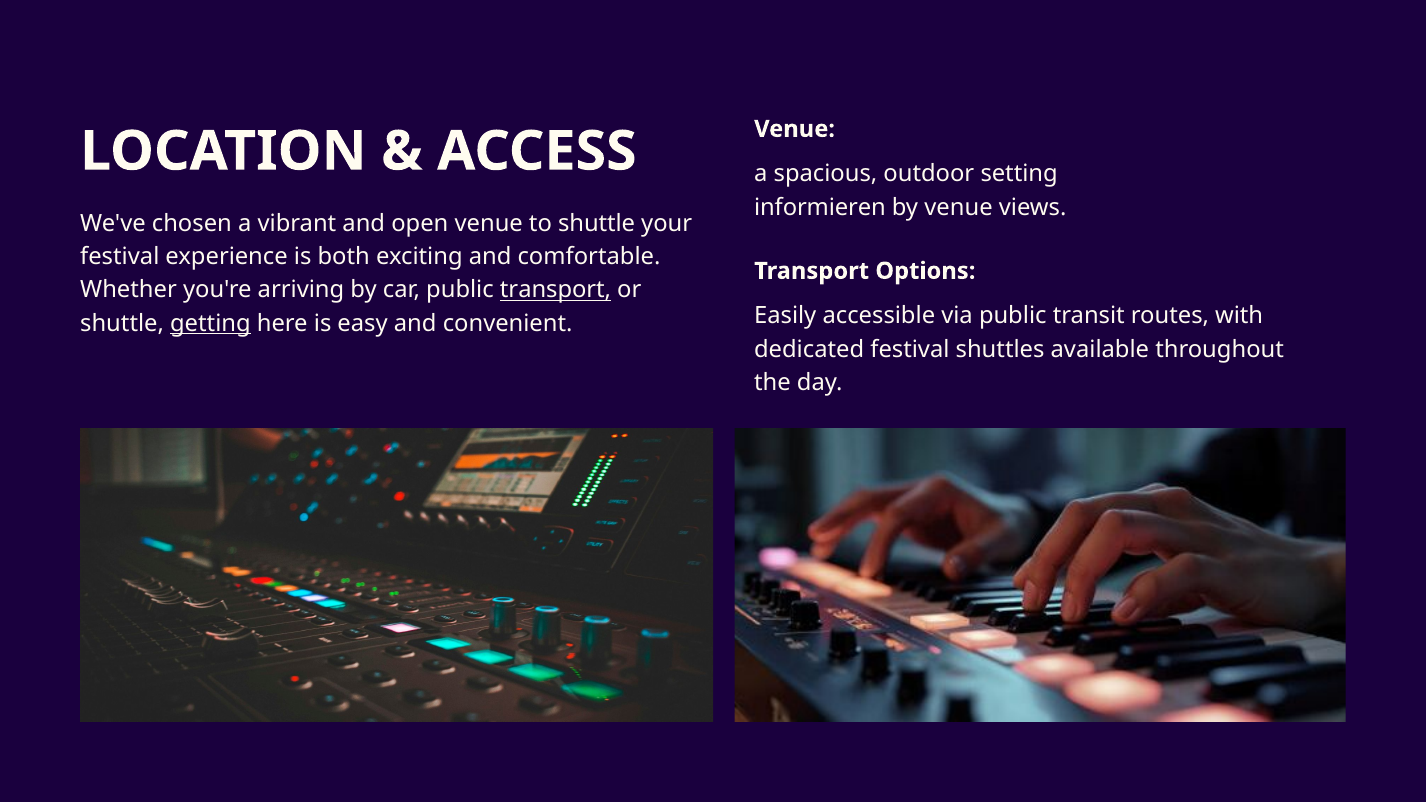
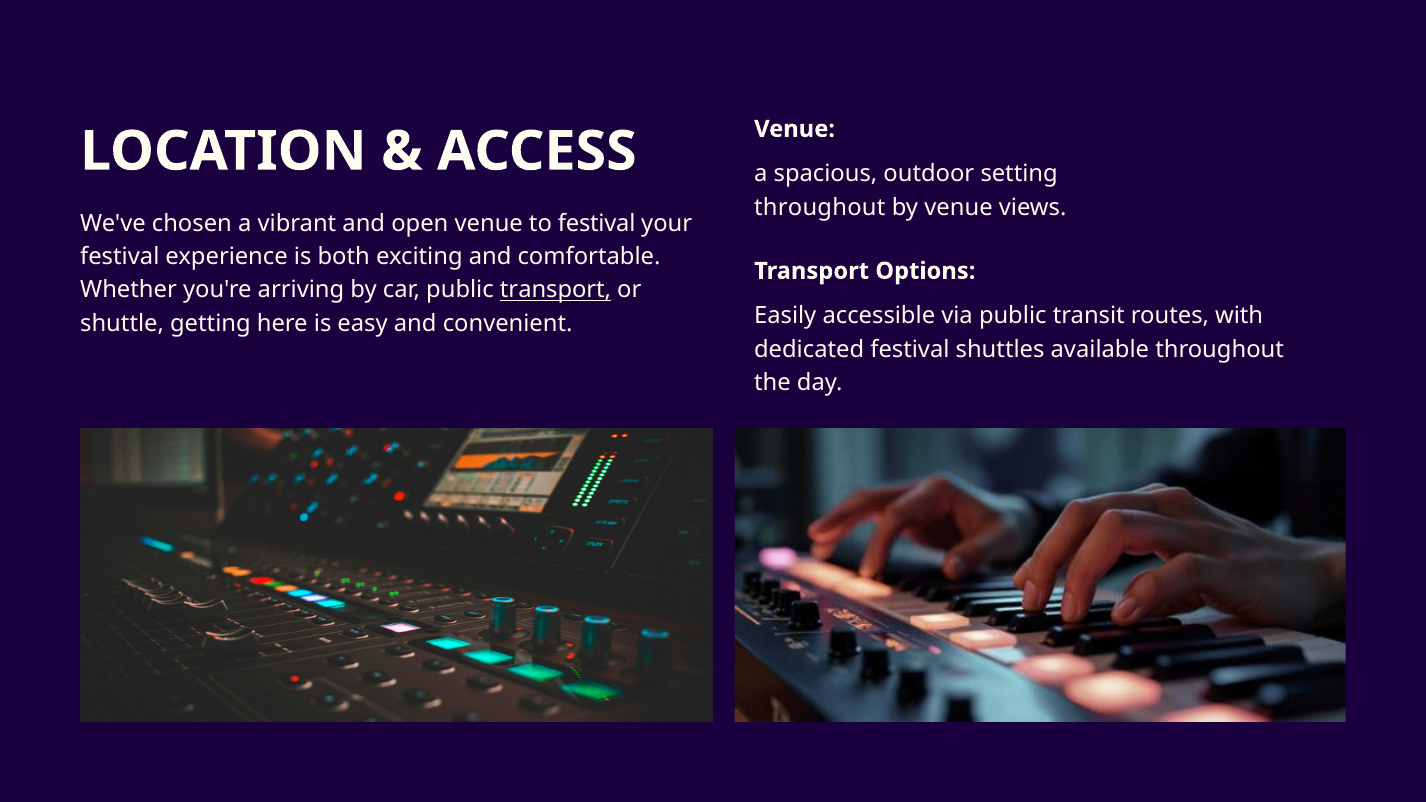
informieren at (820, 207): informieren -> throughout
to shuttle: shuttle -> festival
getting underline: present -> none
